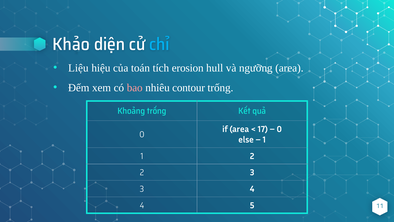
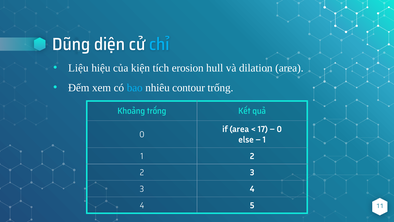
Khảo: Khảo -> Dũng
toán: toán -> kiện
ngưỡng: ngưỡng -> dilation
bao colour: pink -> light blue
